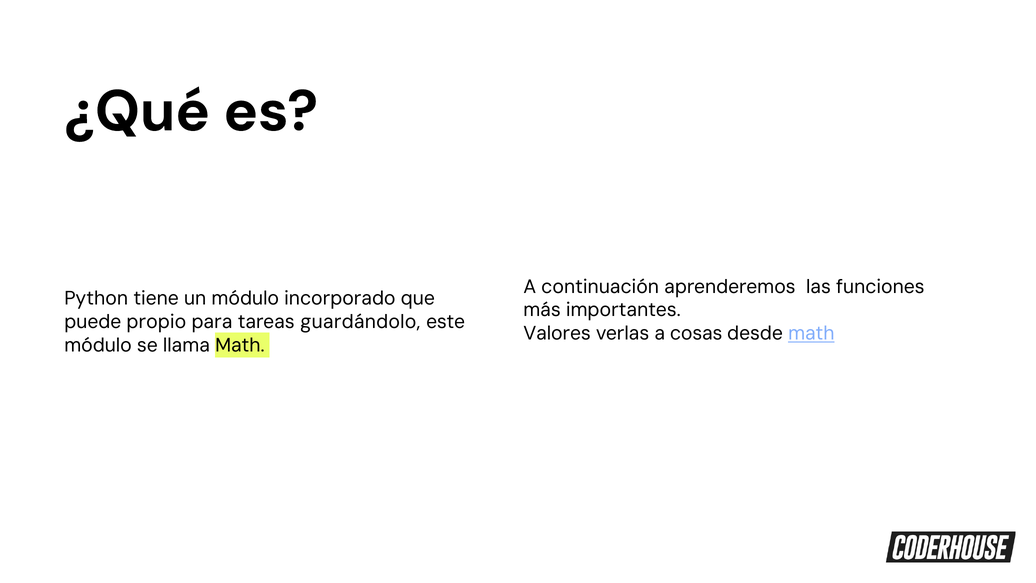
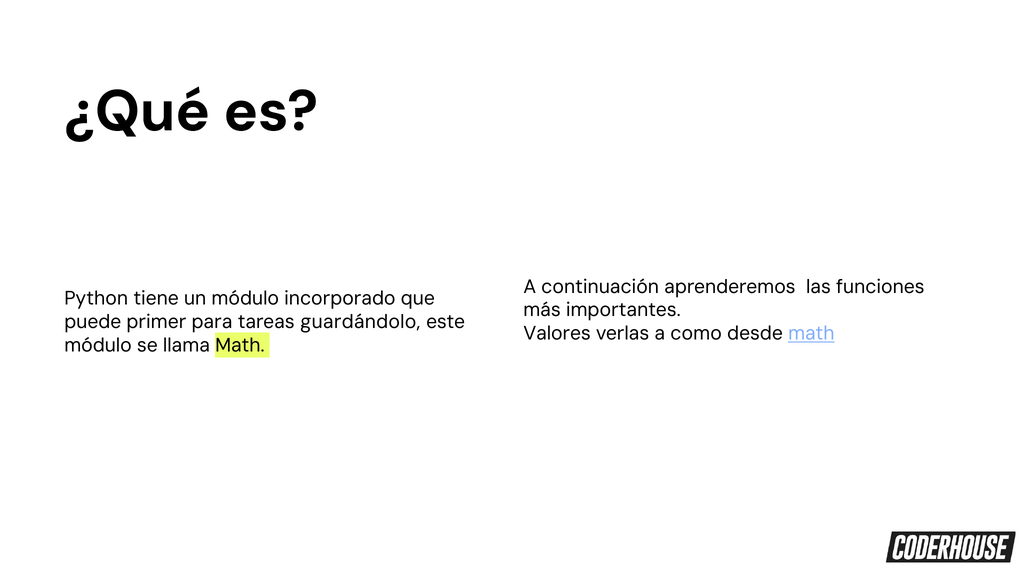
propio: propio -> primer
cosas: cosas -> como
